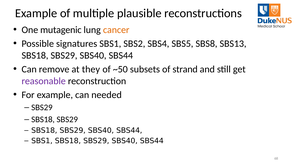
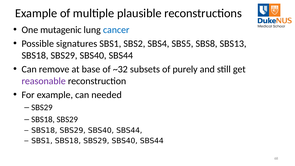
cancer colour: orange -> blue
they: they -> base
~50: ~50 -> ~32
strand: strand -> purely
